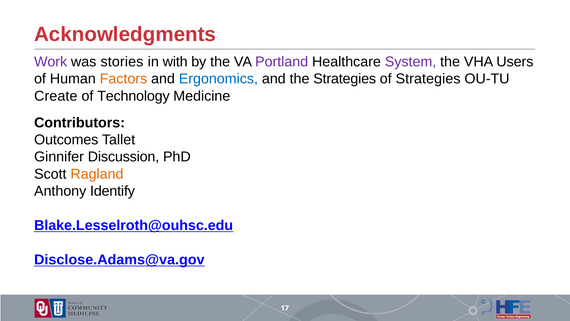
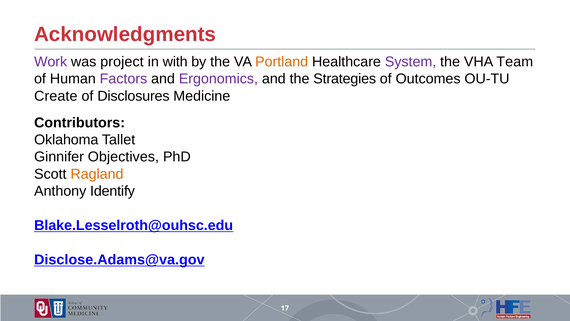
stories: stories -> project
Portland colour: purple -> orange
Users: Users -> Team
Factors colour: orange -> purple
Ergonomics colour: blue -> purple
of Strategies: Strategies -> Outcomes
Technology: Technology -> Disclosures
Outcomes: Outcomes -> Oklahoma
Discussion: Discussion -> Objectives
